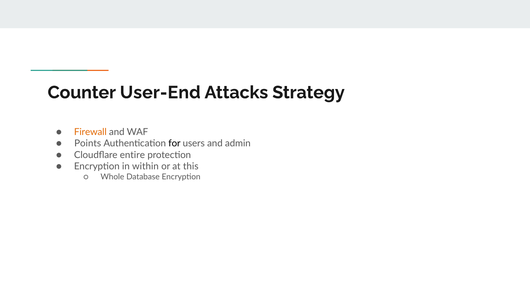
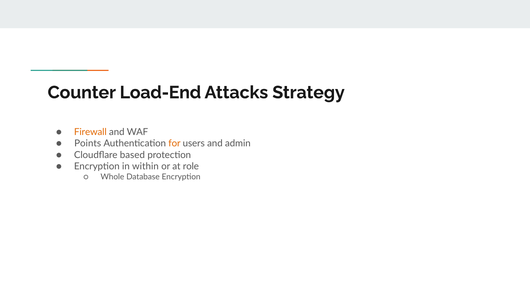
User-End: User-End -> Load-End
for colour: black -> orange
entire: entire -> based
this: this -> role
